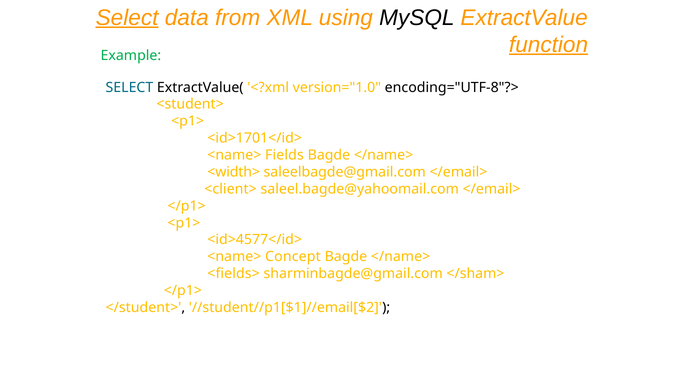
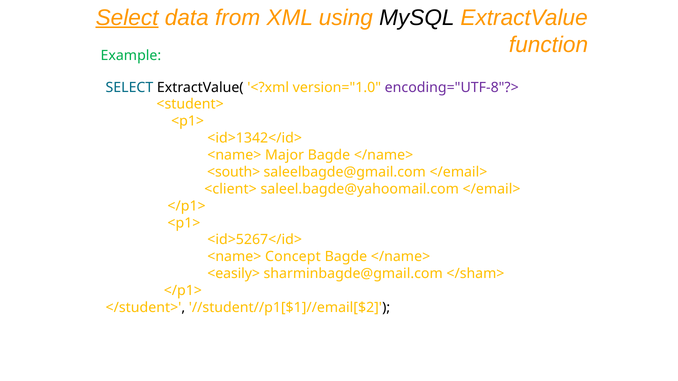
function underline: present -> none
encoding="UTF-8"?> colour: black -> purple
<id>1701</id>: <id>1701</id> -> <id>1342</id>
Fields: Fields -> Major
<width>: <width> -> <south>
<id>4577</id>: <id>4577</id> -> <id>5267</id>
<fields>: <fields> -> <easily>
